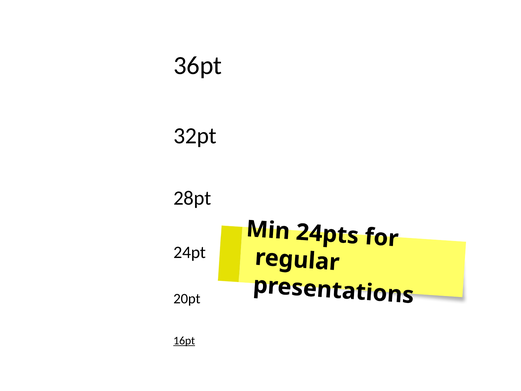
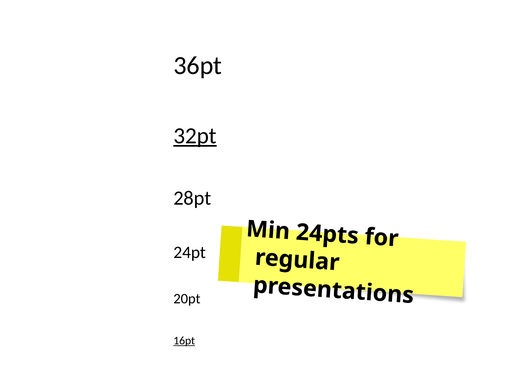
32pt underline: none -> present
